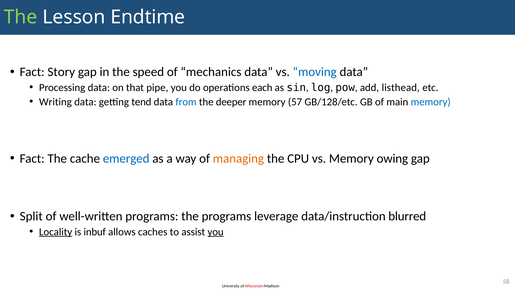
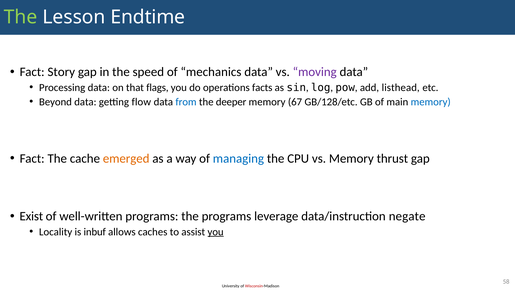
moving colour: blue -> purple
pipe: pipe -> flags
each: each -> facts
Writing: Writing -> Beyond
tend: tend -> flow
57: 57 -> 67
emerged colour: blue -> orange
managing colour: orange -> blue
owing: owing -> thrust
Split: Split -> Exist
blurred: blurred -> negate
Locality underline: present -> none
